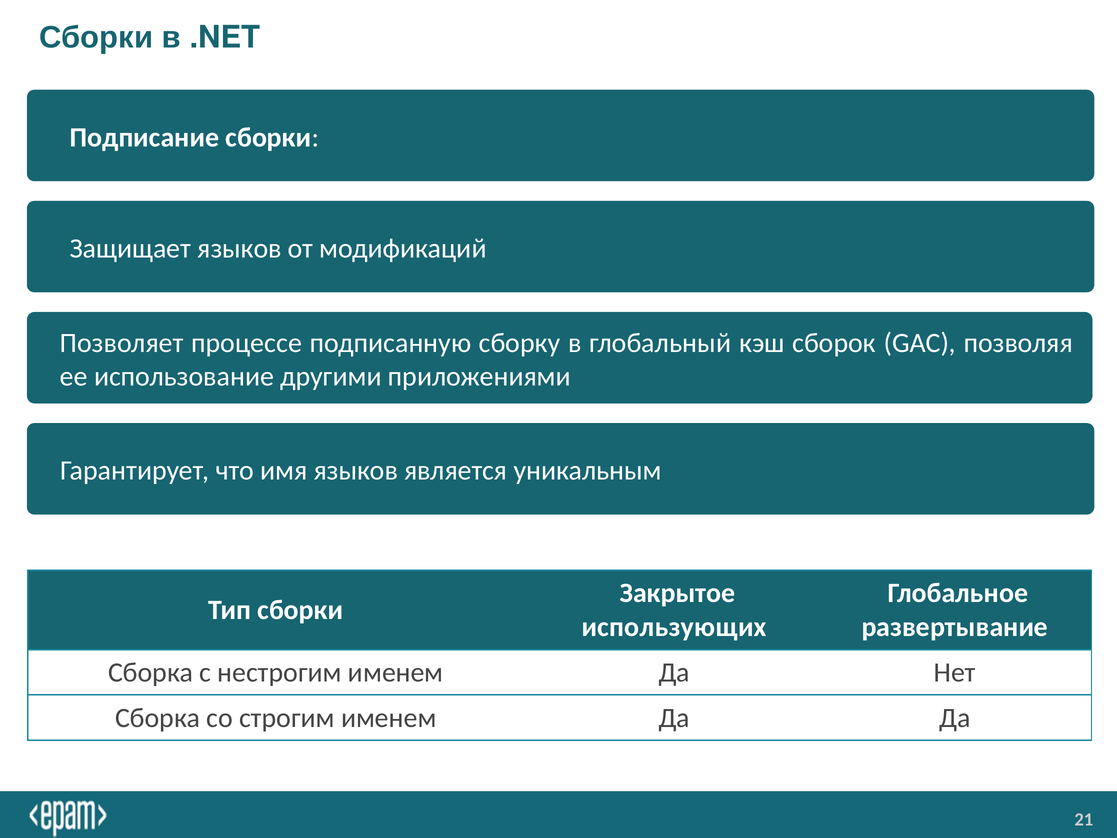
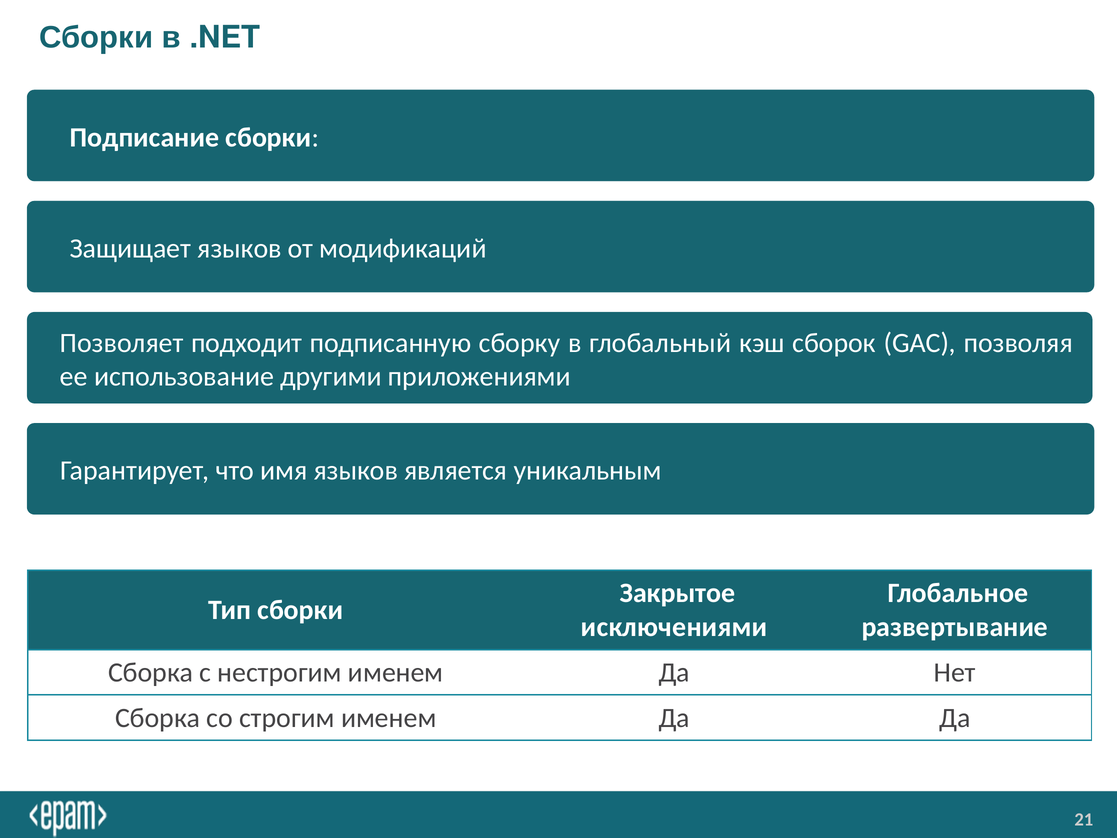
процессе: процессе -> подходит
использующих: использующих -> исключениями
